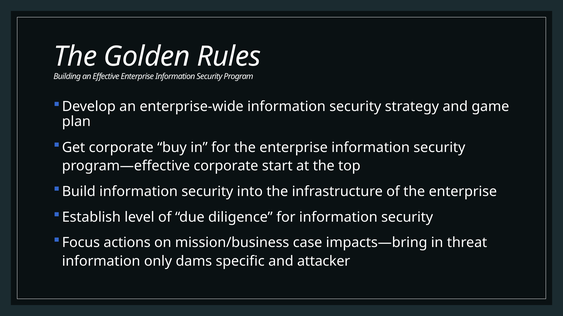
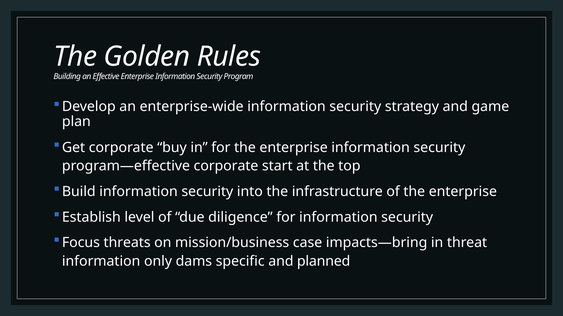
actions: actions -> threats
attacker: attacker -> planned
